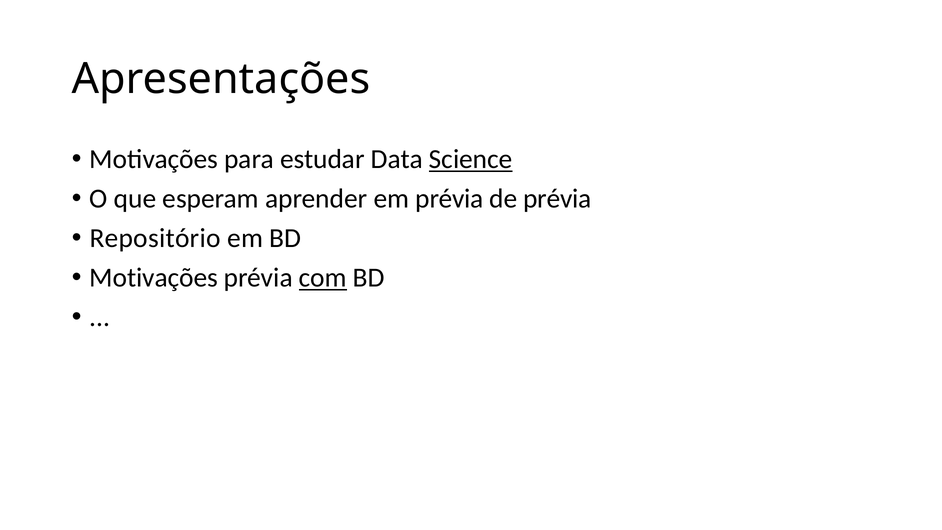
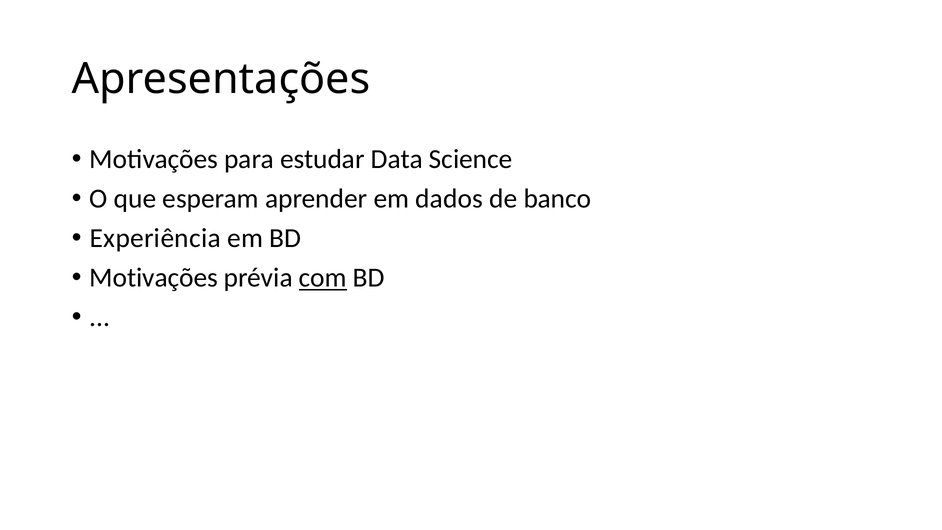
Science underline: present -> none
em prévia: prévia -> dados
de prévia: prévia -> banco
Repositório: Repositório -> Experiência
